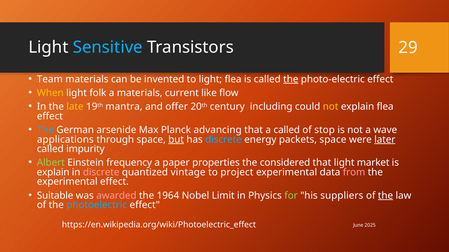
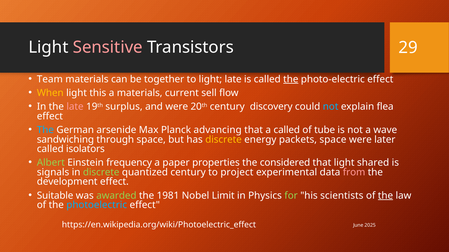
Sensitive colour: light blue -> pink
invented: invented -> together
light flea: flea -> late
folk: folk -> this
like: like -> sell
late at (75, 107) colour: yellow -> pink
mantra: mantra -> surplus
and offer: offer -> were
including: including -> discovery
not at (331, 107) colour: yellow -> light blue
stop: stop -> tube
applications: applications -> sandwiching
but underline: present -> none
discrete at (224, 140) colour: light blue -> yellow
later underline: present -> none
impurity: impurity -> isolators
market: market -> shared
explain at (53, 173): explain -> signals
discrete at (101, 173) colour: pink -> light green
quantized vintage: vintage -> century
experimental at (67, 182): experimental -> development
awarded colour: pink -> light green
1964: 1964 -> 1981
suppliers: suppliers -> scientists
